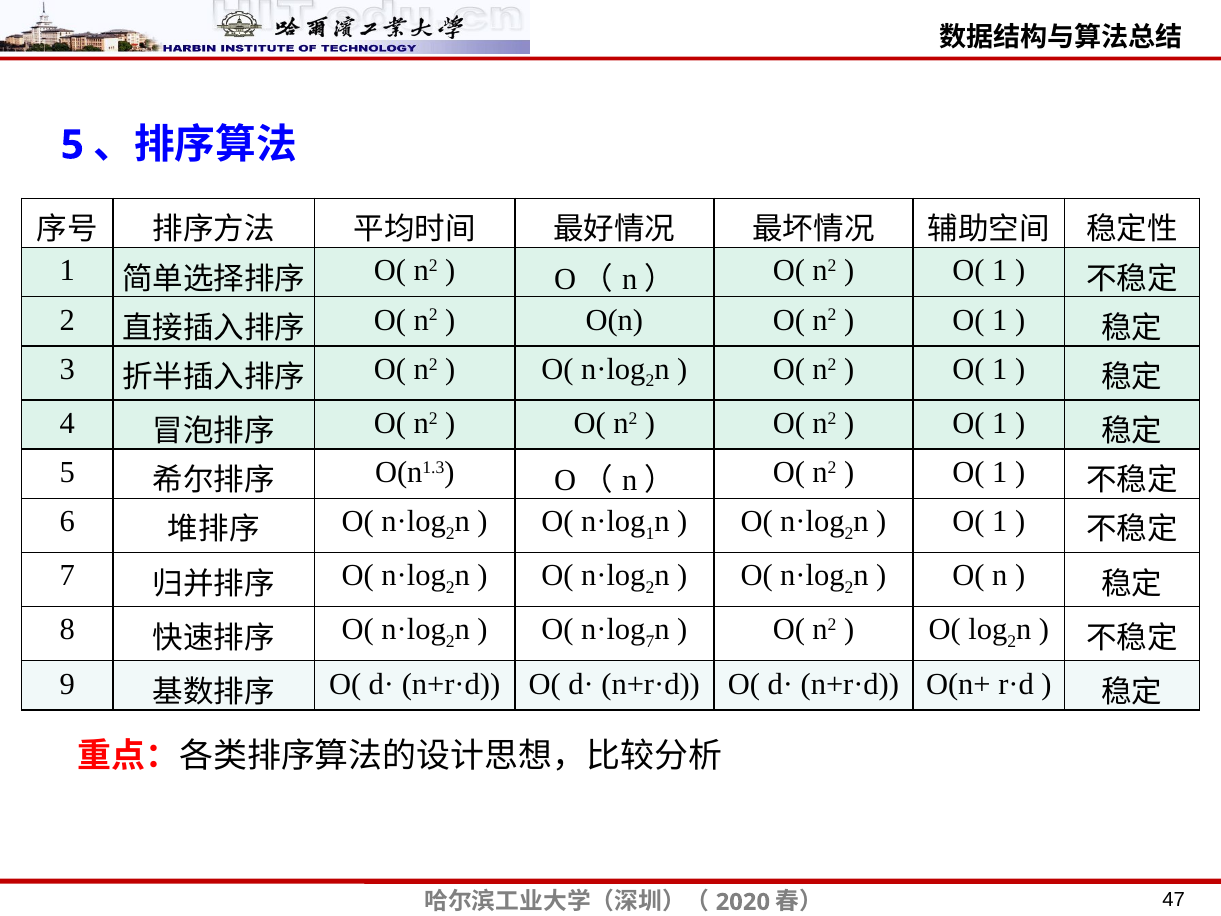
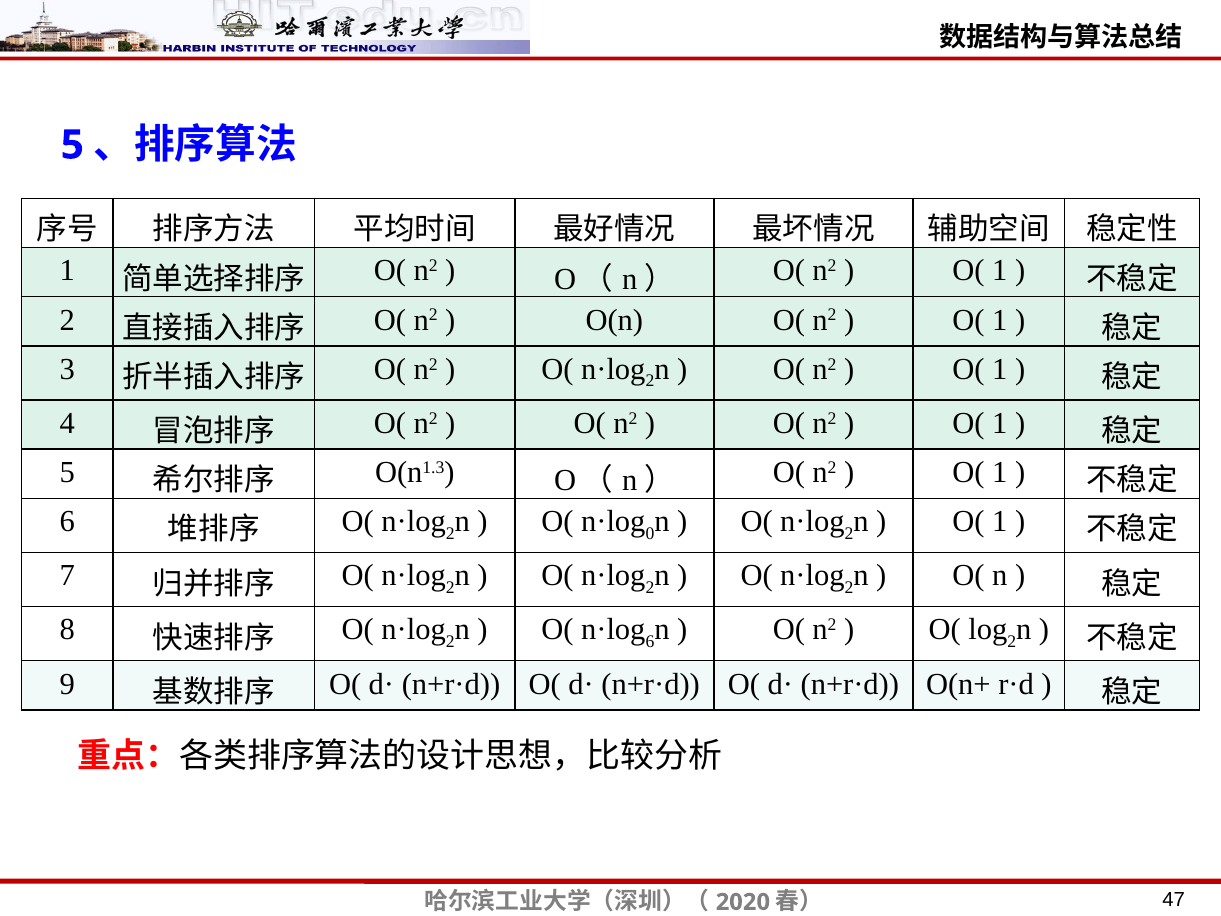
1 at (650, 533): 1 -> 0
7 at (650, 642): 7 -> 6
